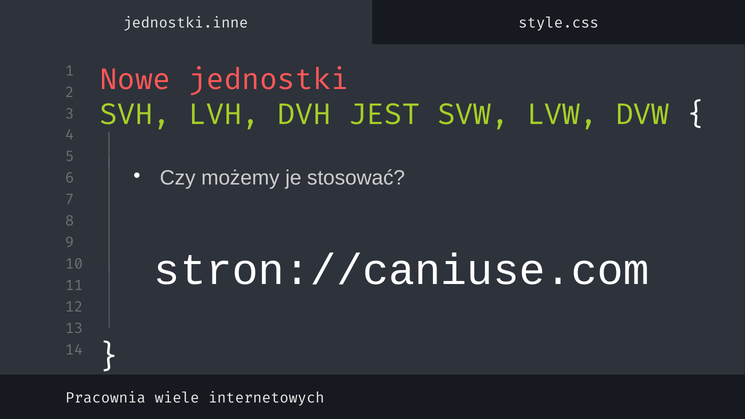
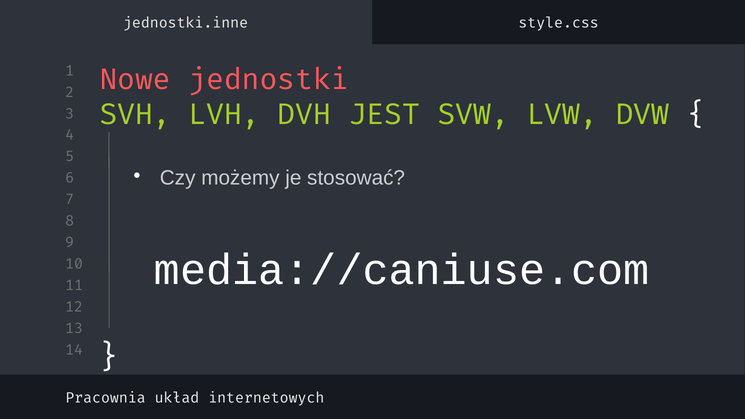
stron://caniuse.com: stron://caniuse.com -> media://caniuse.com
wiele: wiele -> układ
